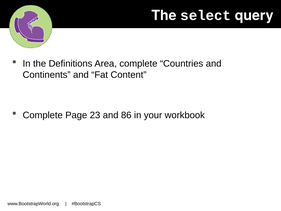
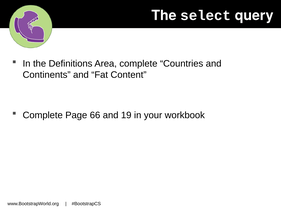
23: 23 -> 66
86: 86 -> 19
